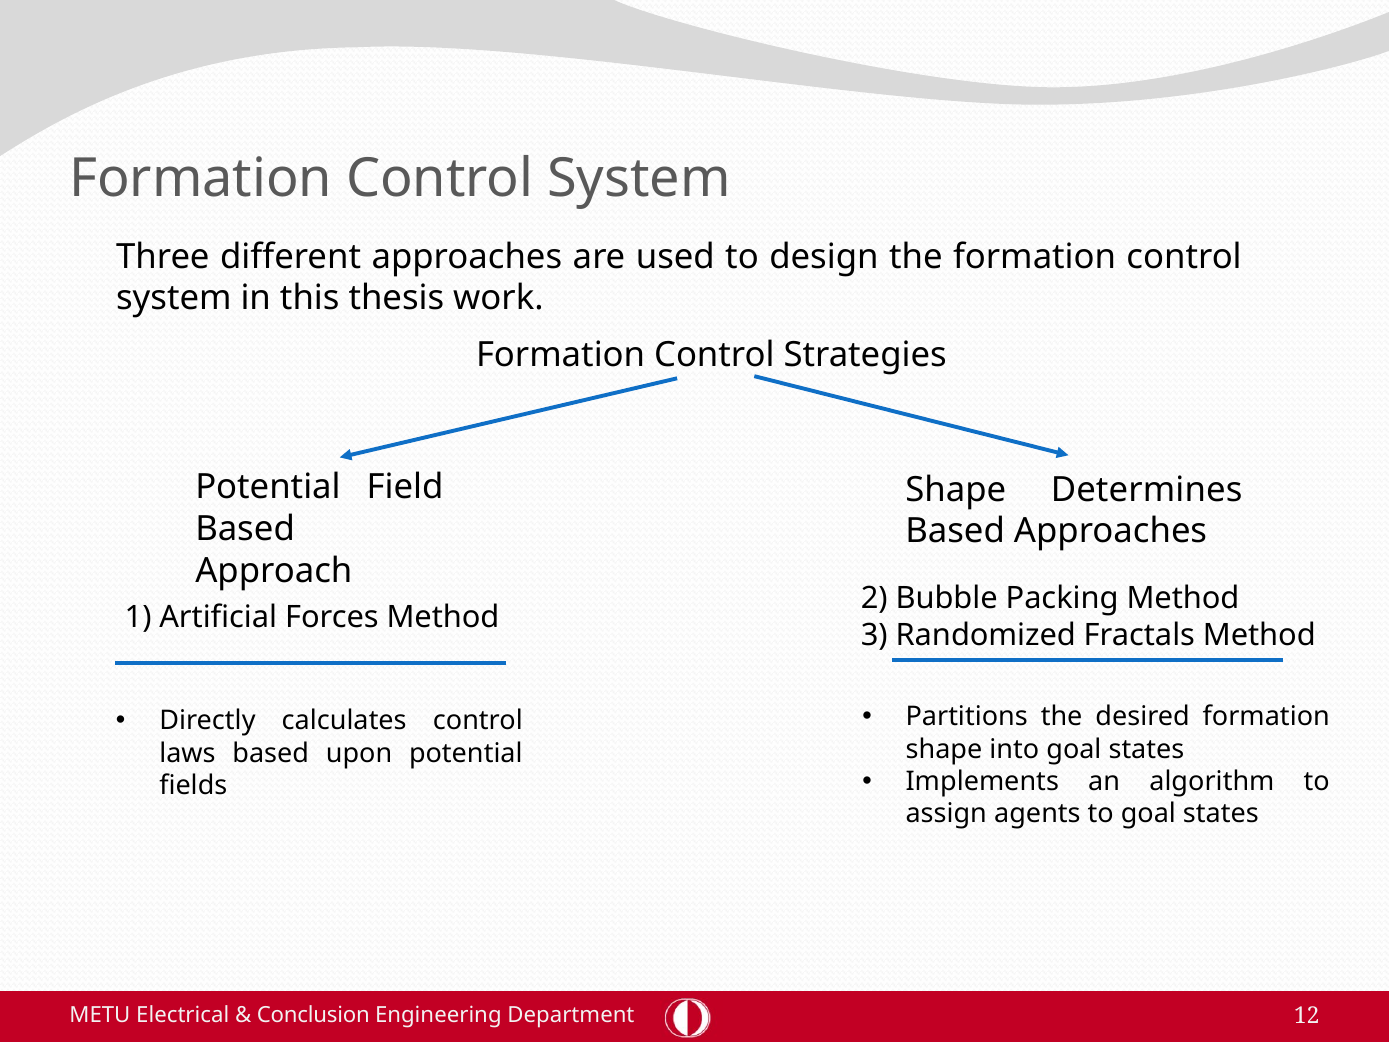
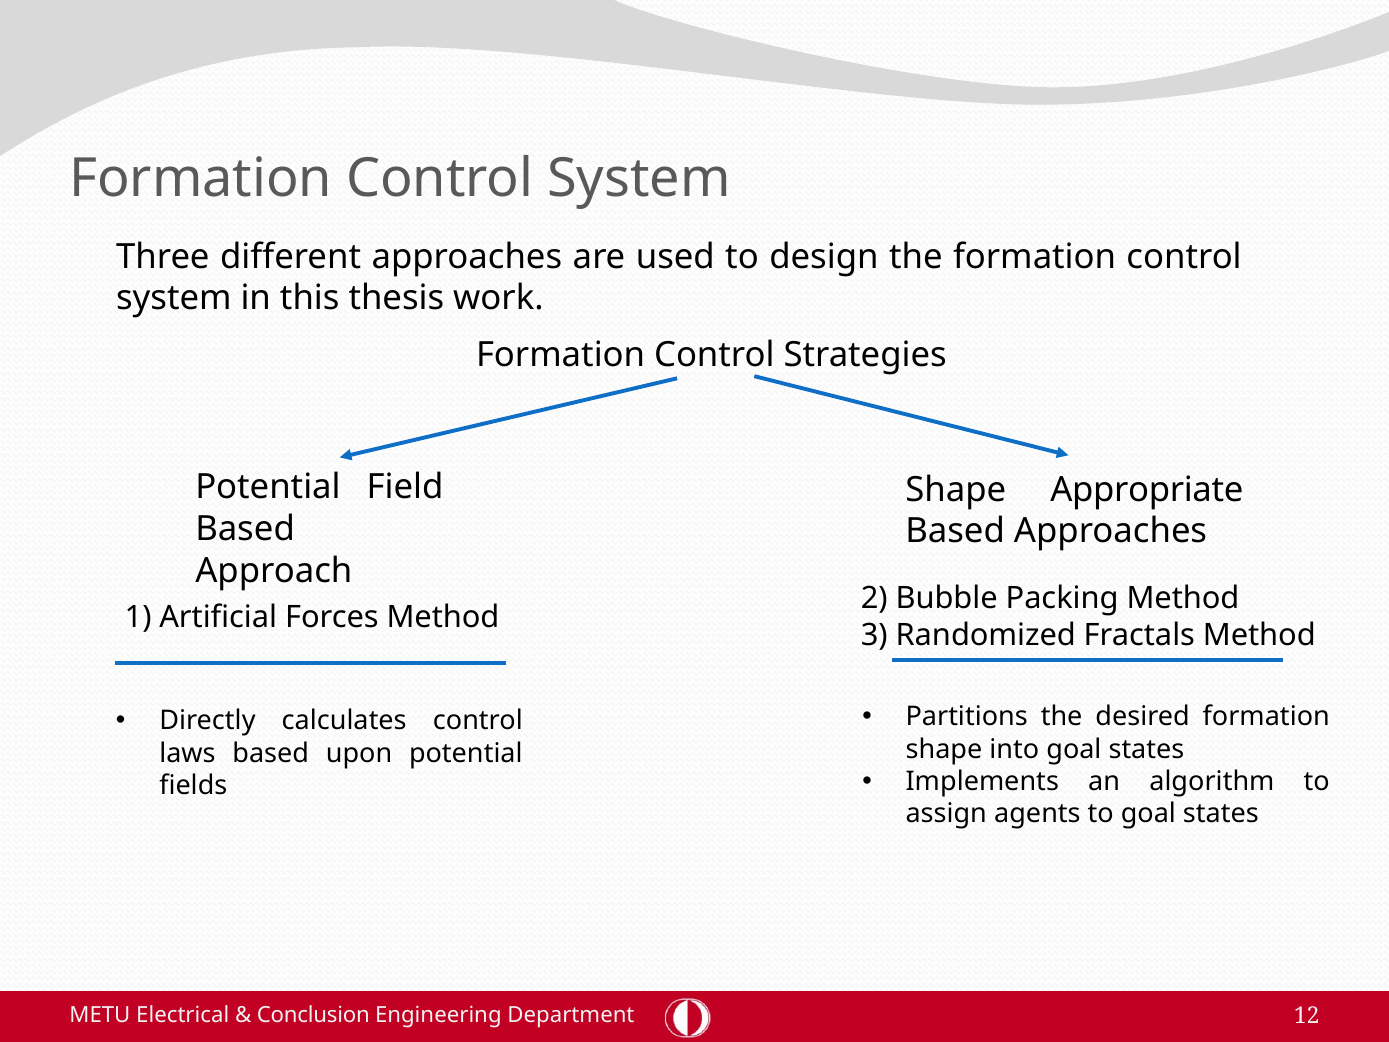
Determines: Determines -> Appropriate
